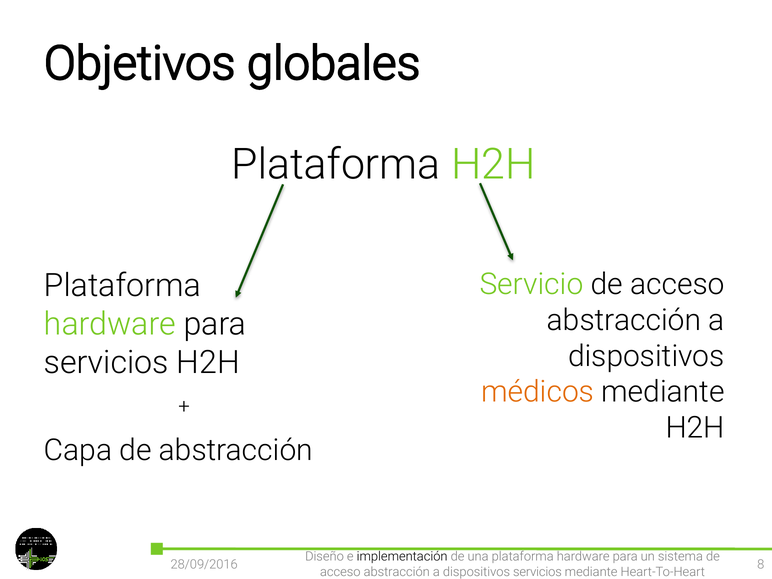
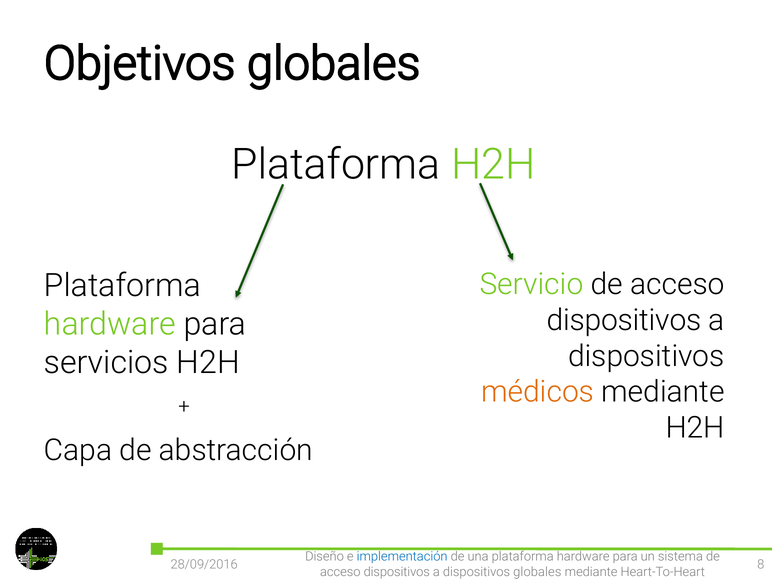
abstracción at (624, 320): abstracción -> dispositivos
implementación colour: black -> blue
abstracción at (397, 572): abstracción -> dispositivos
dispositivos servicios: servicios -> globales
